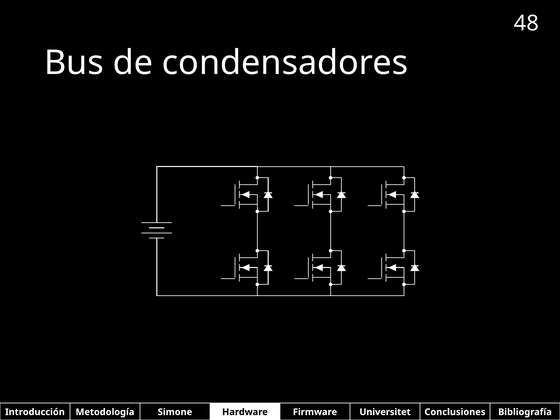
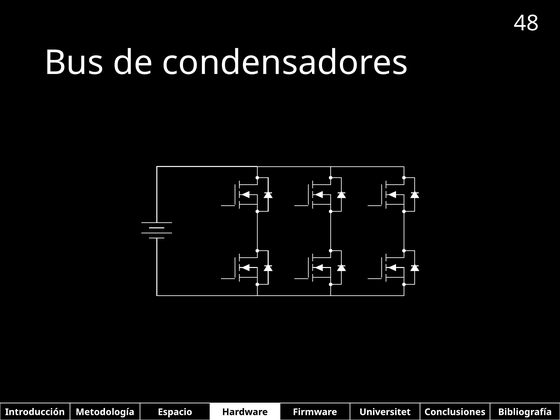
Simone: Simone -> Espacio
